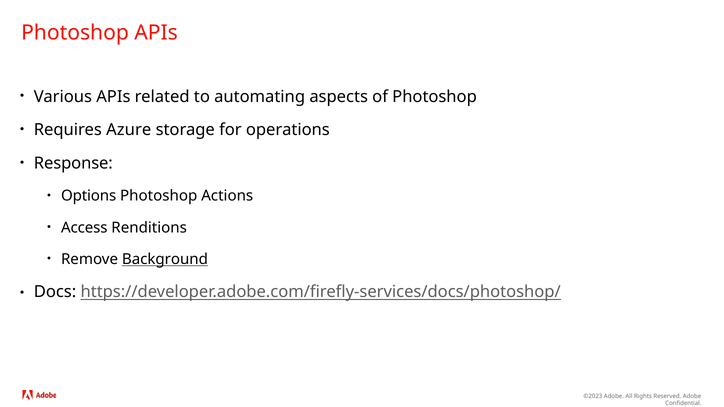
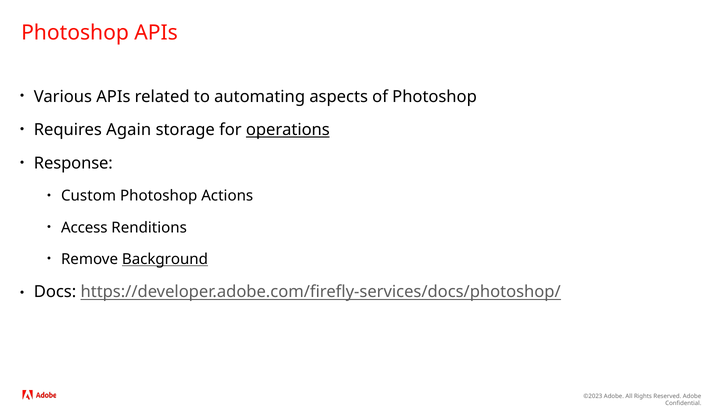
Azure: Azure -> Again
operations underline: none -> present
Options: Options -> Custom
